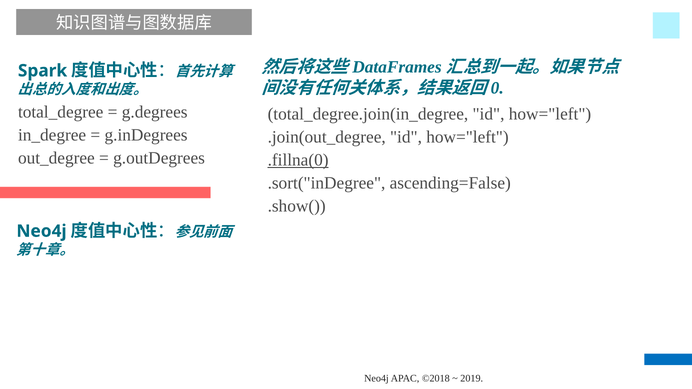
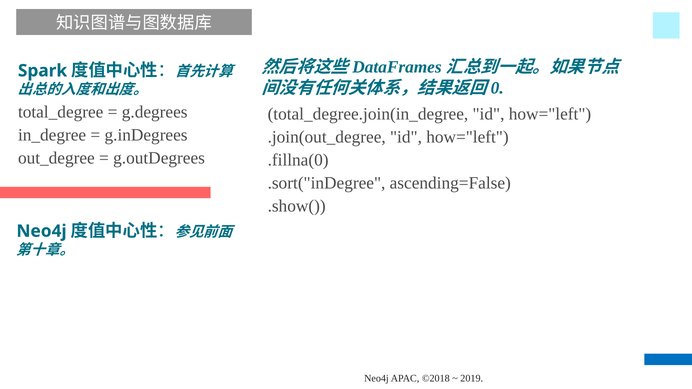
.fillna(0 underline: present -> none
